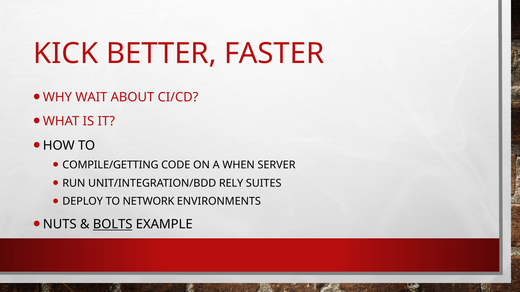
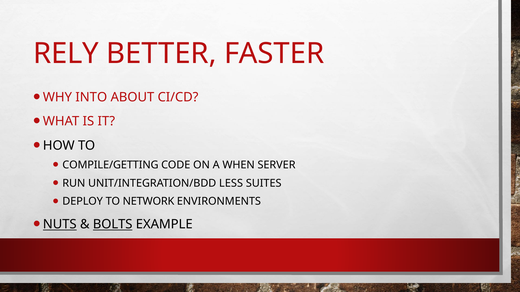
KICK: KICK -> RELY
WAIT: WAIT -> INTO
RELY: RELY -> LESS
NUTS underline: none -> present
